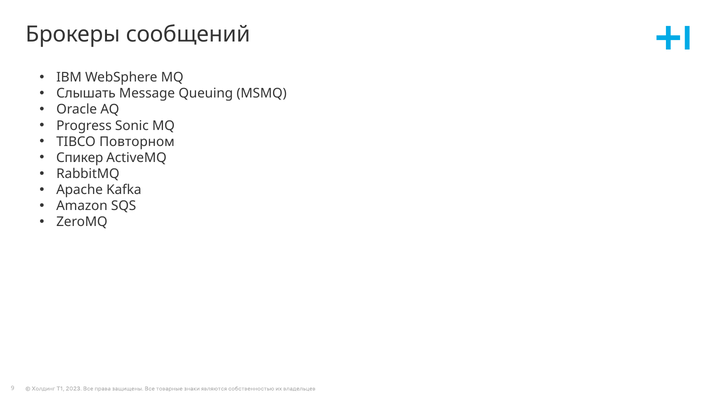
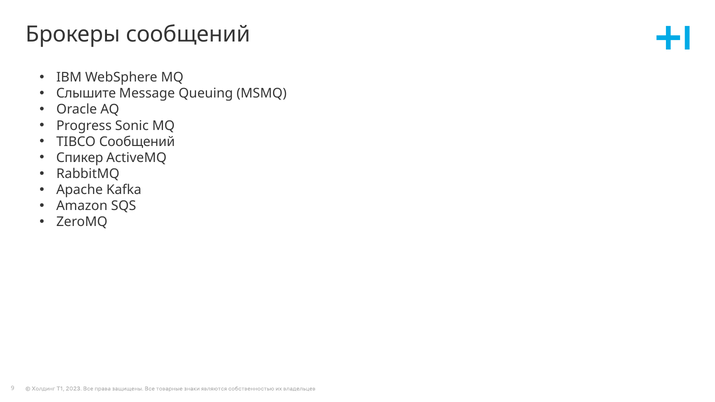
Слышать: Слышать -> Слышите
TIBCO Повторном: Повторном -> Сообщений
